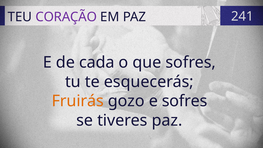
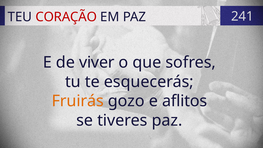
CORAÇÃO colour: purple -> red
cada: cada -> viver
e sofres: sofres -> aflitos
